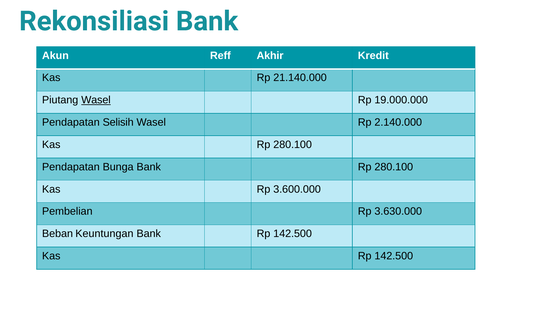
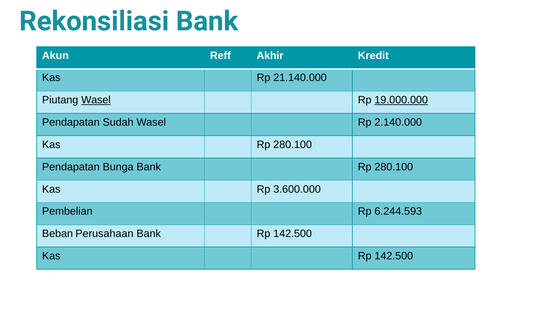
19.000.000 underline: none -> present
Selisih: Selisih -> Sudah
3.630.000: 3.630.000 -> 6.244.593
Keuntungan: Keuntungan -> Perusahaan
